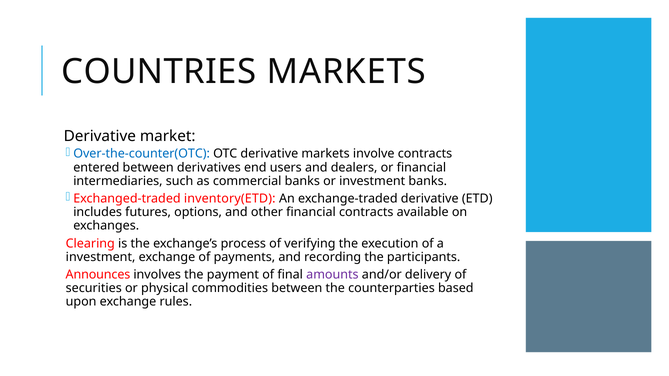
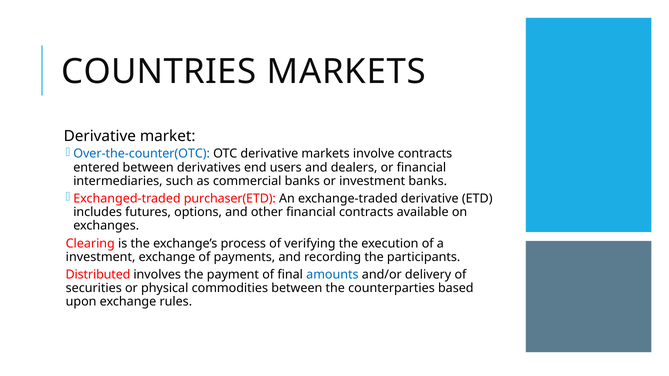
inventory(ETD: inventory(ETD -> purchaser(ETD
Announces: Announces -> Distributed
amounts colour: purple -> blue
